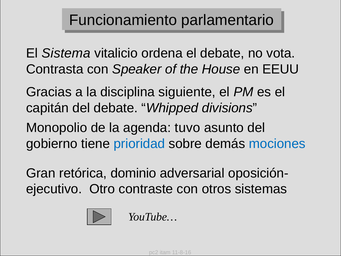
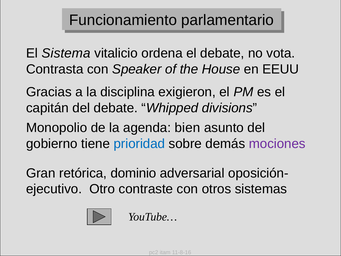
siguiente: siguiente -> exigieron
tuvo: tuvo -> bien
mociones colour: blue -> purple
